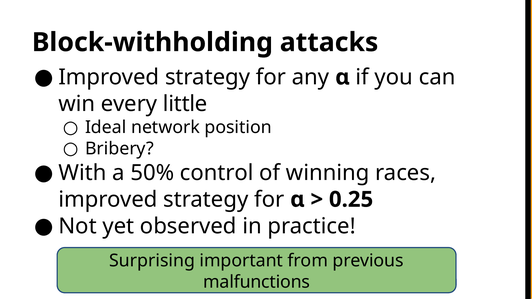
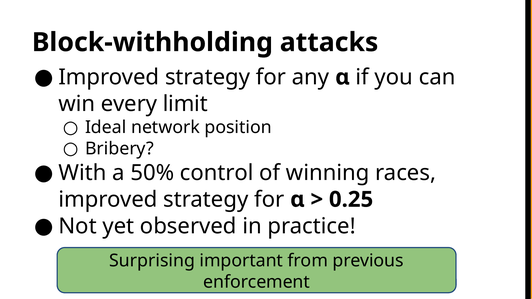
little: little -> limit
malfunctions: malfunctions -> enforcement
